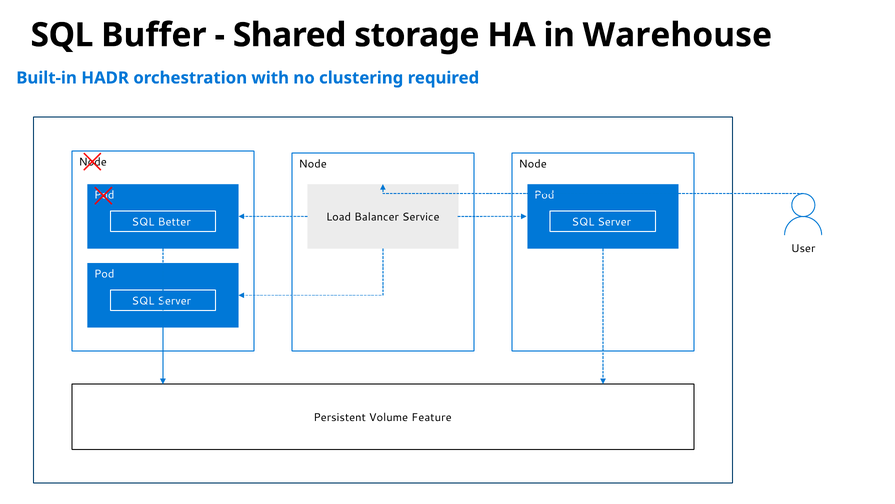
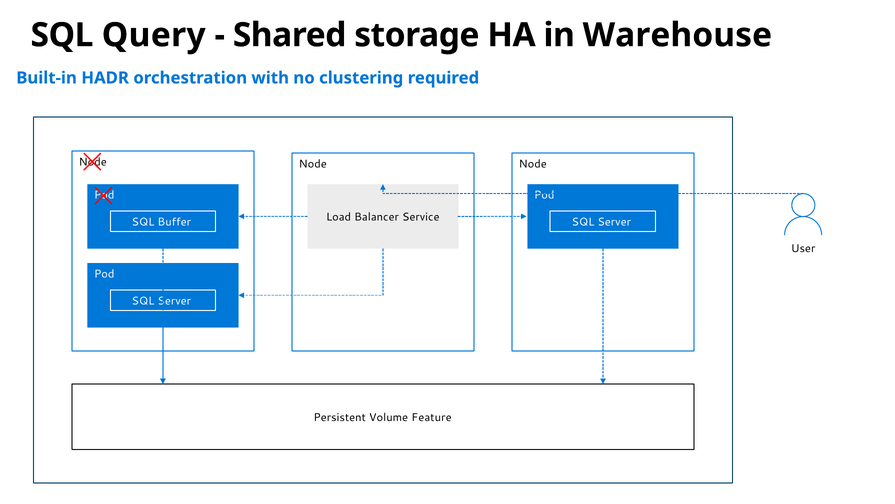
Buffer: Buffer -> Query
Better: Better -> Buffer
